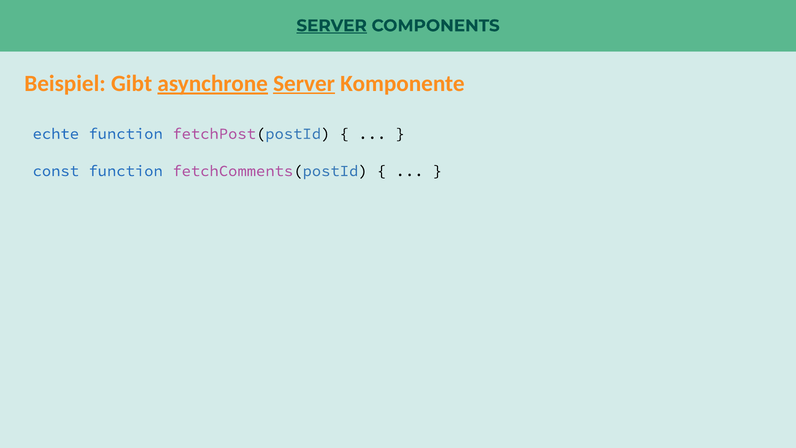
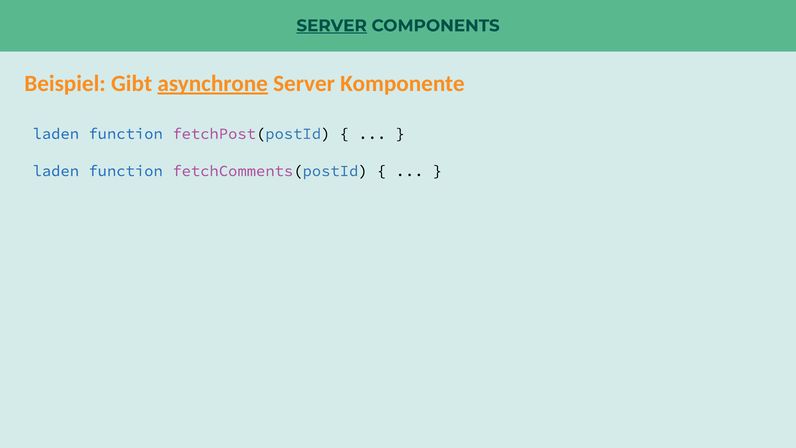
Server at (304, 83) underline: present -> none
echte at (56, 134): echte -> laden
const at (56, 171): const -> laden
